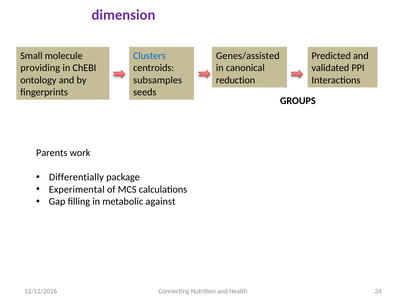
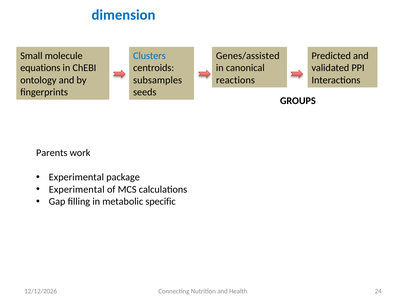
dimension colour: purple -> blue
providing: providing -> equations
reduction: reduction -> reactions
Differentially at (76, 177): Differentially -> Experimental
against: against -> specific
